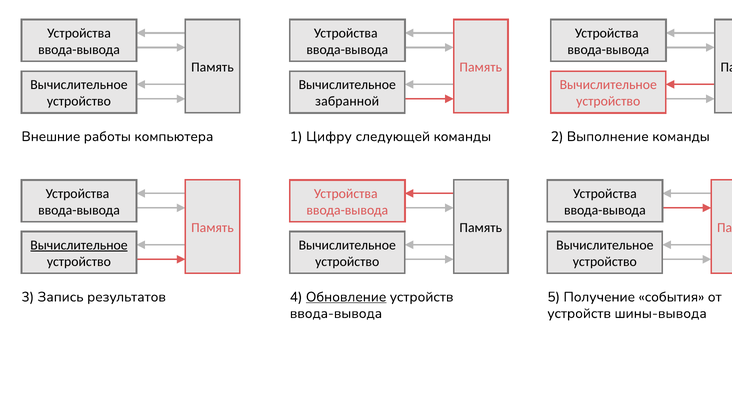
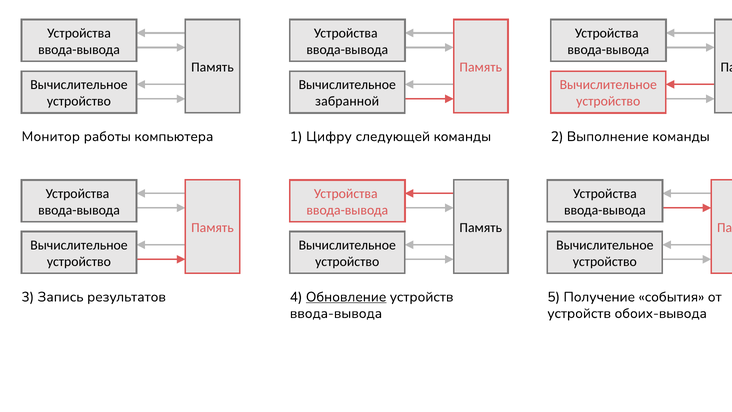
Внешние: Внешние -> Монитор
Вычислительное at (79, 245) underline: present -> none
шины-вывода: шины-вывода -> обоих-вывода
